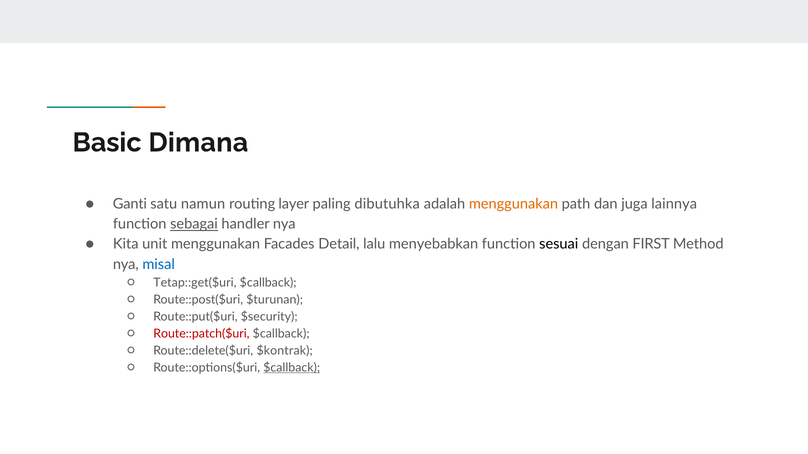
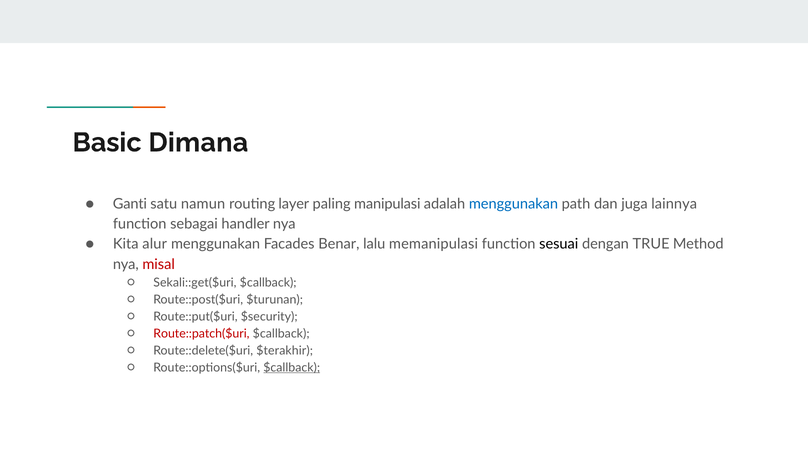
dibutuhka: dibutuhka -> manipulasi
menggunakan at (513, 204) colour: orange -> blue
sebagai underline: present -> none
unit: unit -> alur
Detail: Detail -> Benar
menyebabkan: menyebabkan -> memanipulasi
FIRST: FIRST -> TRUE
misal colour: blue -> red
Tetap::get($uri: Tetap::get($uri -> Sekali::get($uri
$kontrak: $kontrak -> $terakhir
